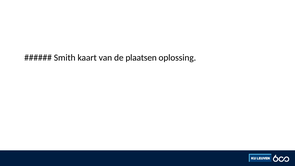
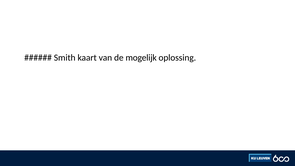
plaatsen: plaatsen -> mogelijk
